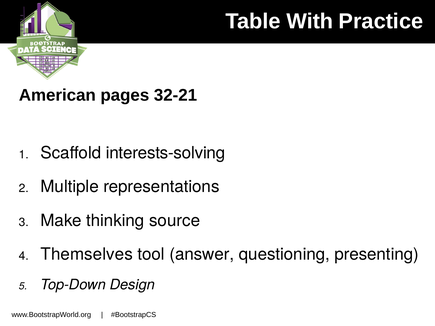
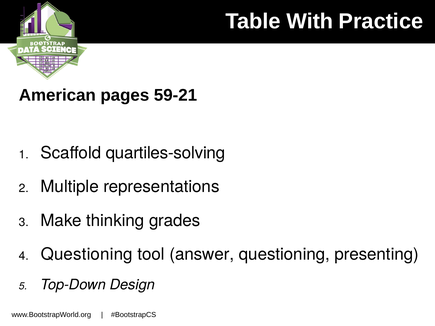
32-21: 32-21 -> 59-21
interests-solving: interests-solving -> quartiles-solving
source: source -> grades
Themselves at (87, 255): Themselves -> Questioning
